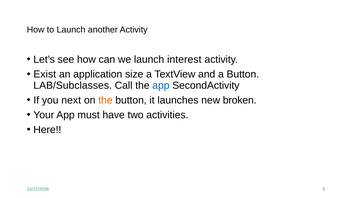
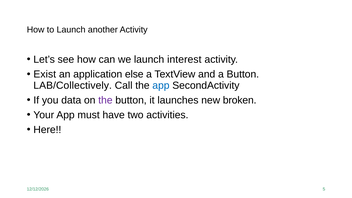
size: size -> else
LAB/Subclasses: LAB/Subclasses -> LAB/Collectively
next: next -> data
the at (105, 100) colour: orange -> purple
